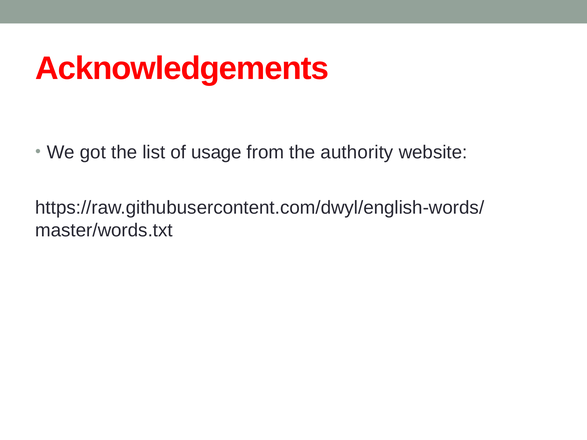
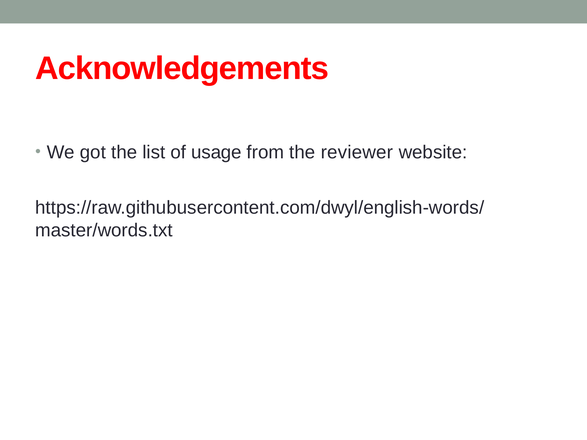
authority: authority -> reviewer
